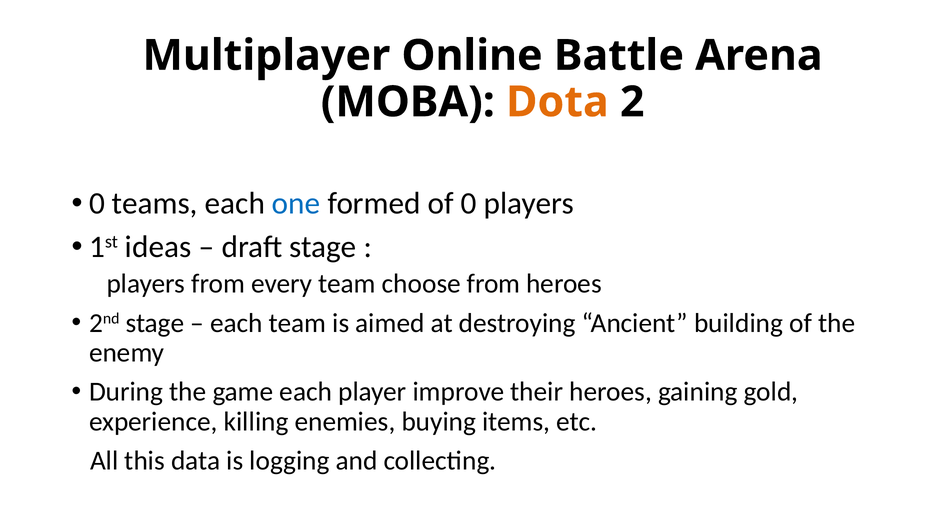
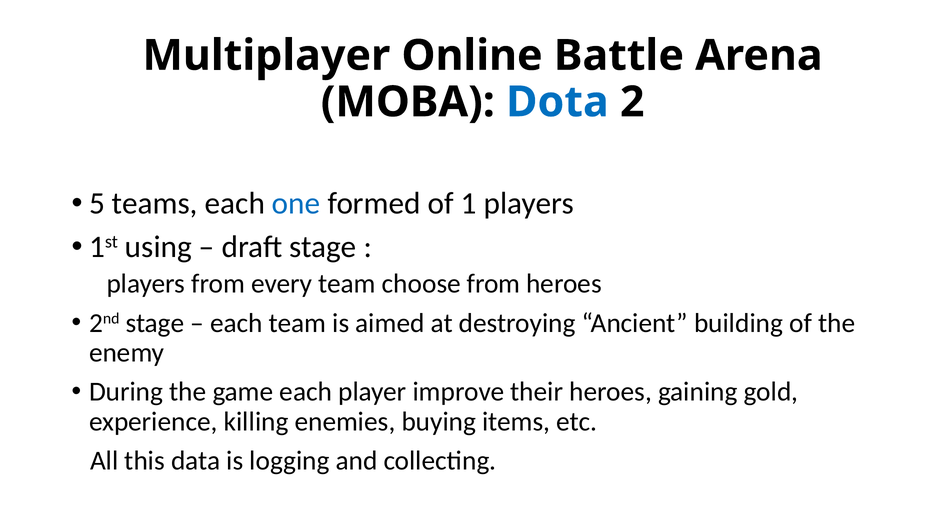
Dota colour: orange -> blue
0 at (97, 203): 0 -> 5
of 0: 0 -> 1
ideas: ideas -> using
